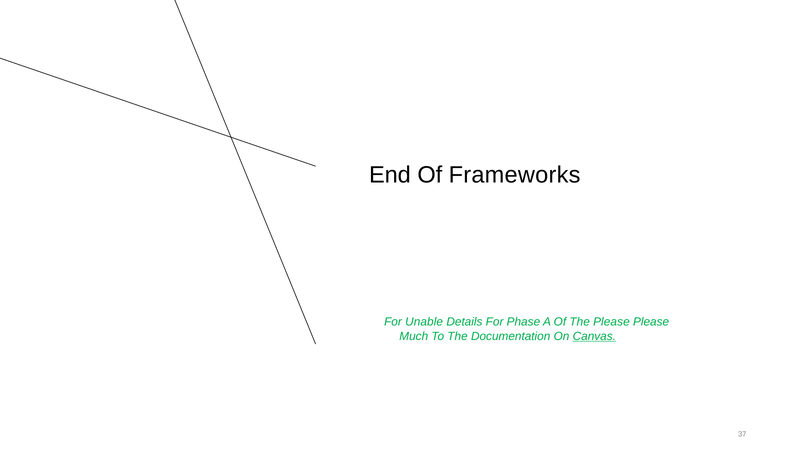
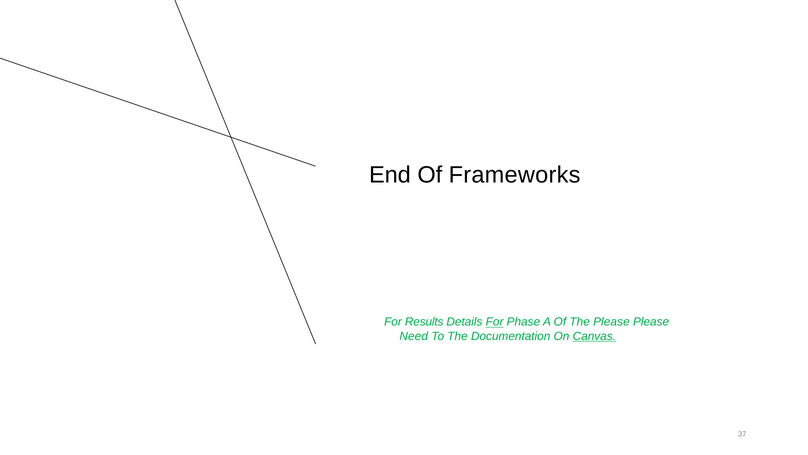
Unable: Unable -> Results
For at (495, 322) underline: none -> present
Much: Much -> Need
